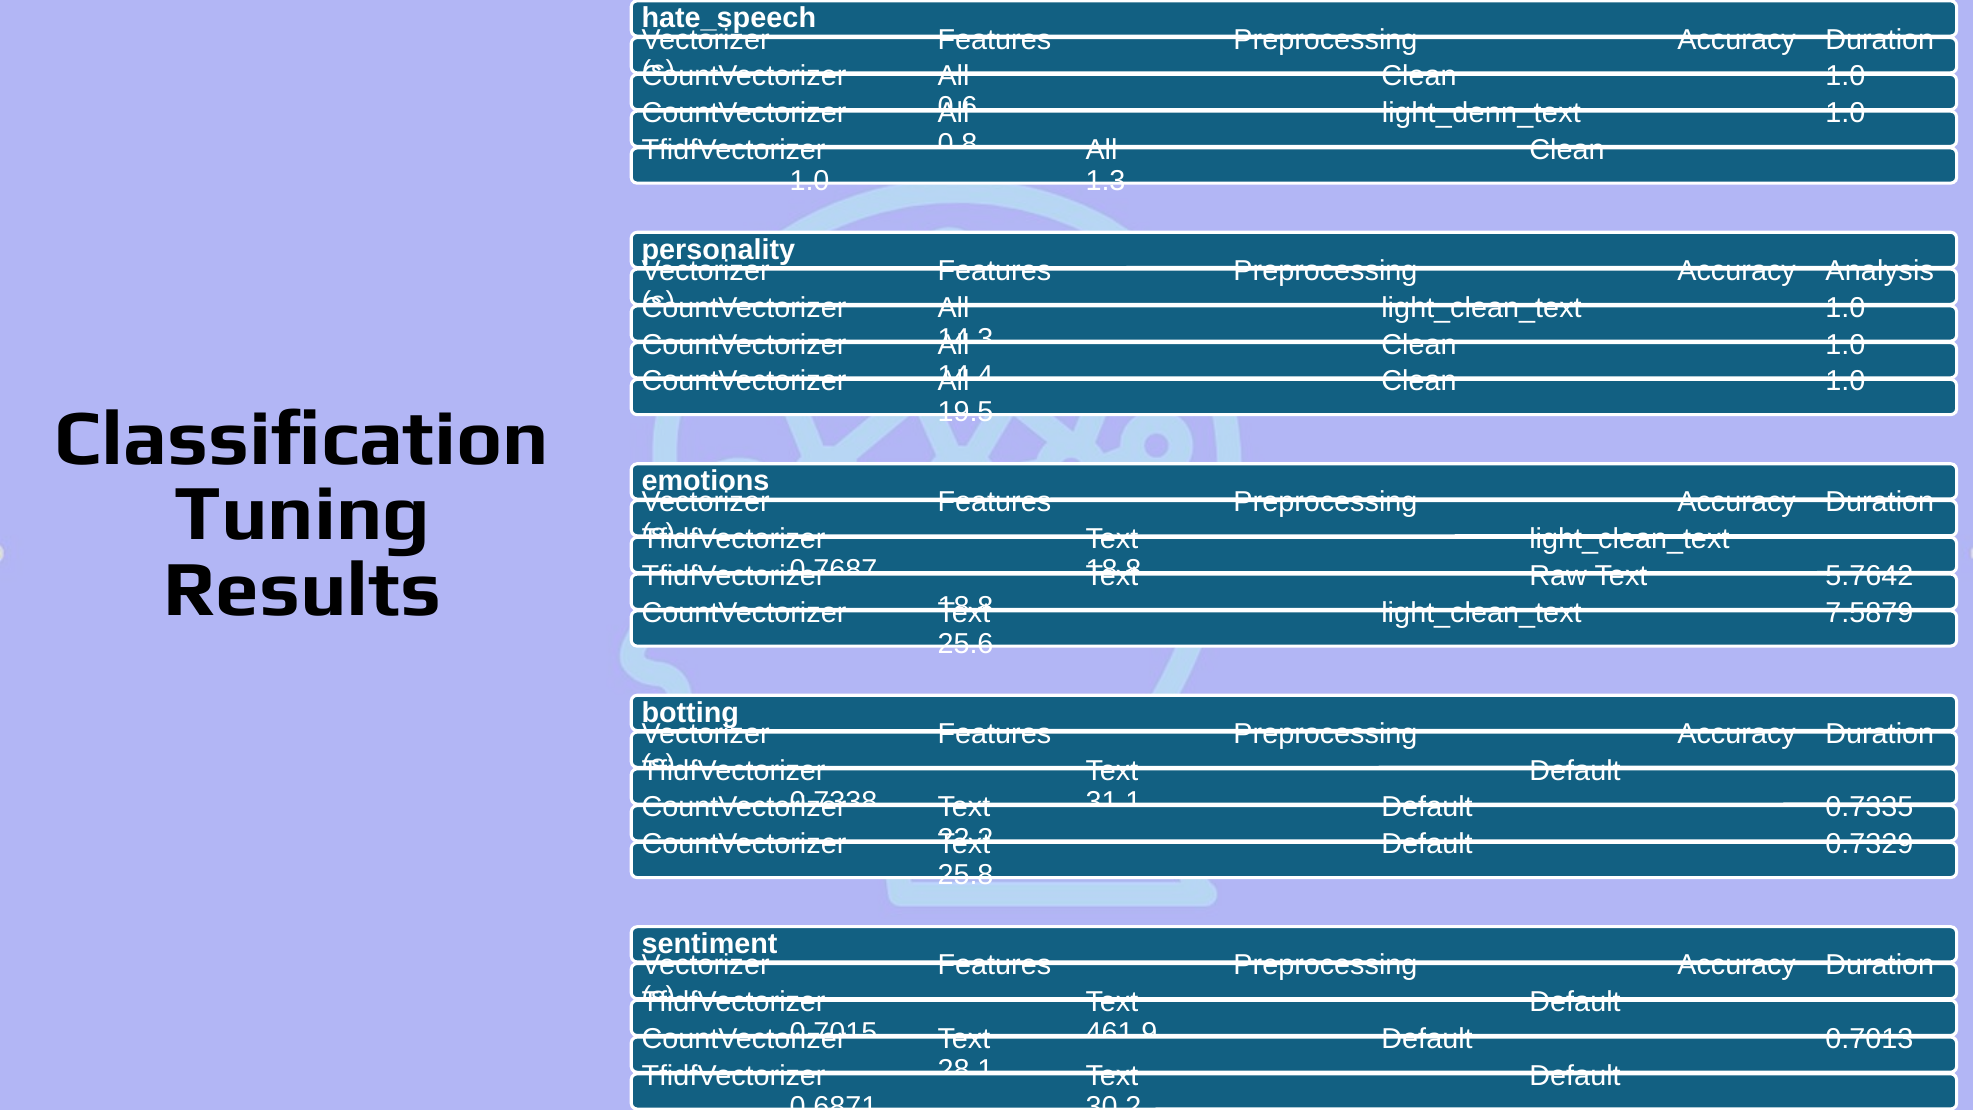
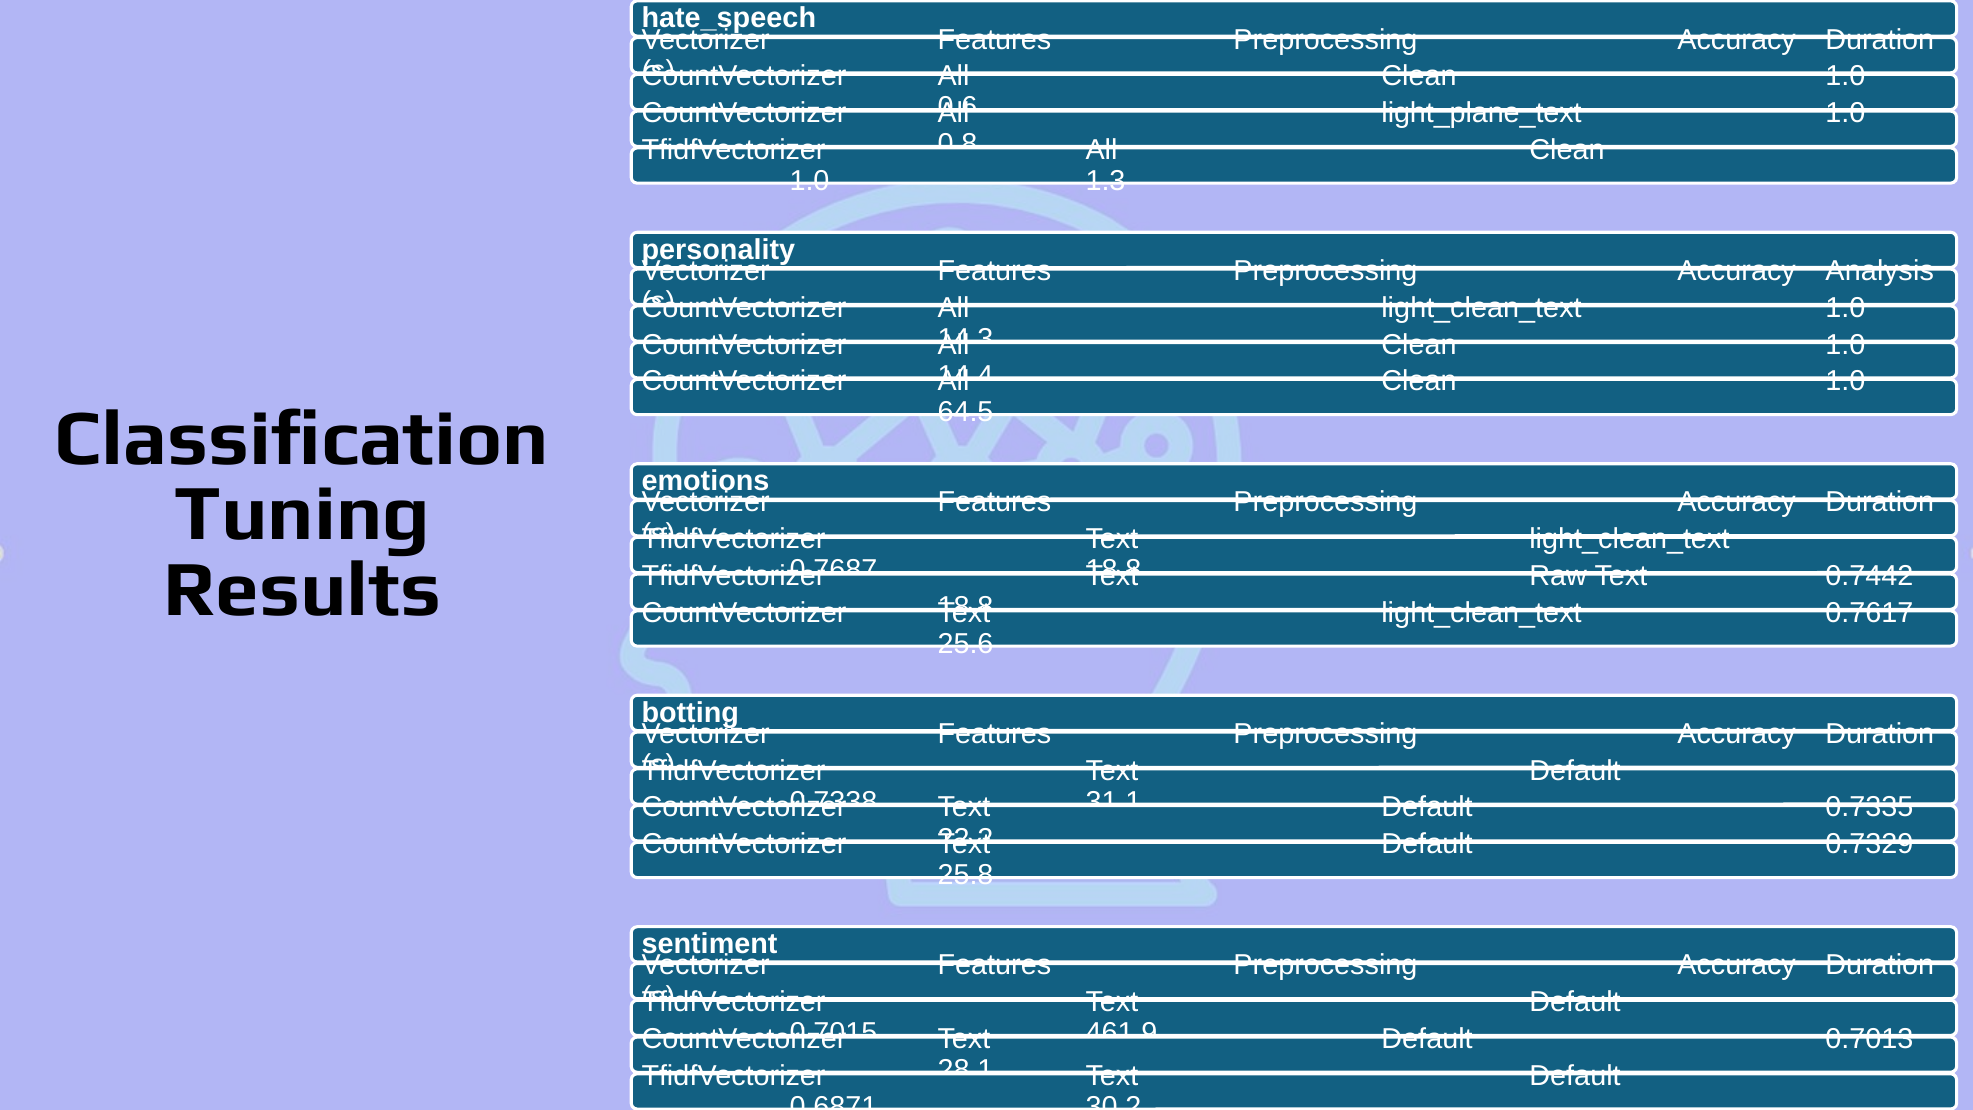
light_denn_text: light_denn_text -> light_plane_text
19.5: 19.5 -> 64.5
5.7642: 5.7642 -> 0.7442
7.5879: 7.5879 -> 0.7617
